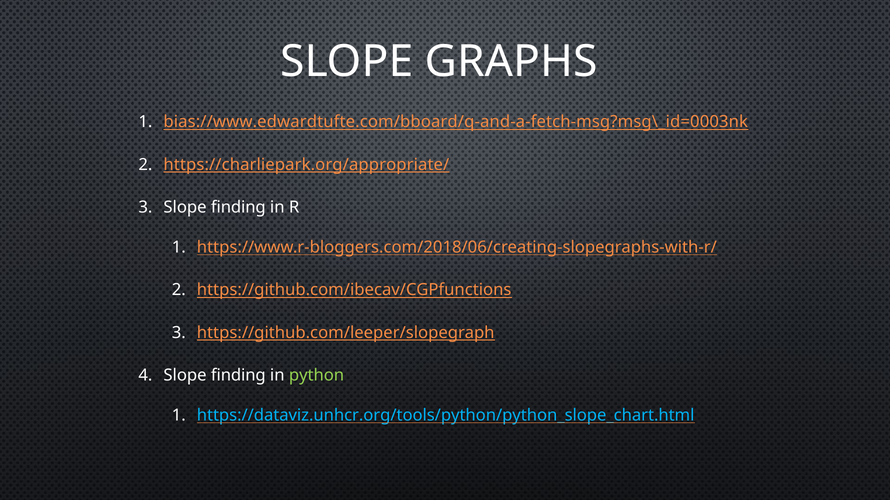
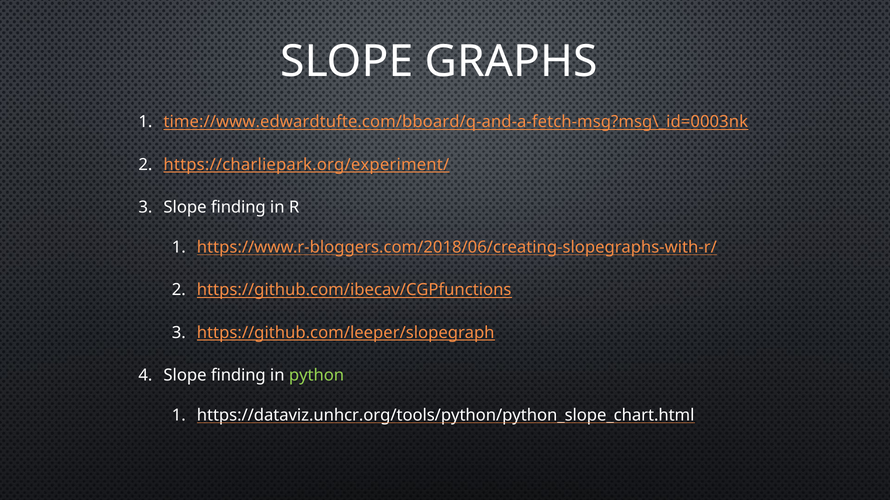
bias://www.edwardtufte.com/bboard/q-and-a-fetch-msg?msg\_id=0003nk: bias://www.edwardtufte.com/bboard/q-and-a-fetch-msg?msg\_id=0003nk -> time://www.edwardtufte.com/bboard/q-and-a-fetch-msg?msg\_id=0003nk
https://charliepark.org/appropriate/: https://charliepark.org/appropriate/ -> https://charliepark.org/experiment/
https://dataviz.unhcr.org/tools/python/python_slope_chart.html colour: light blue -> white
